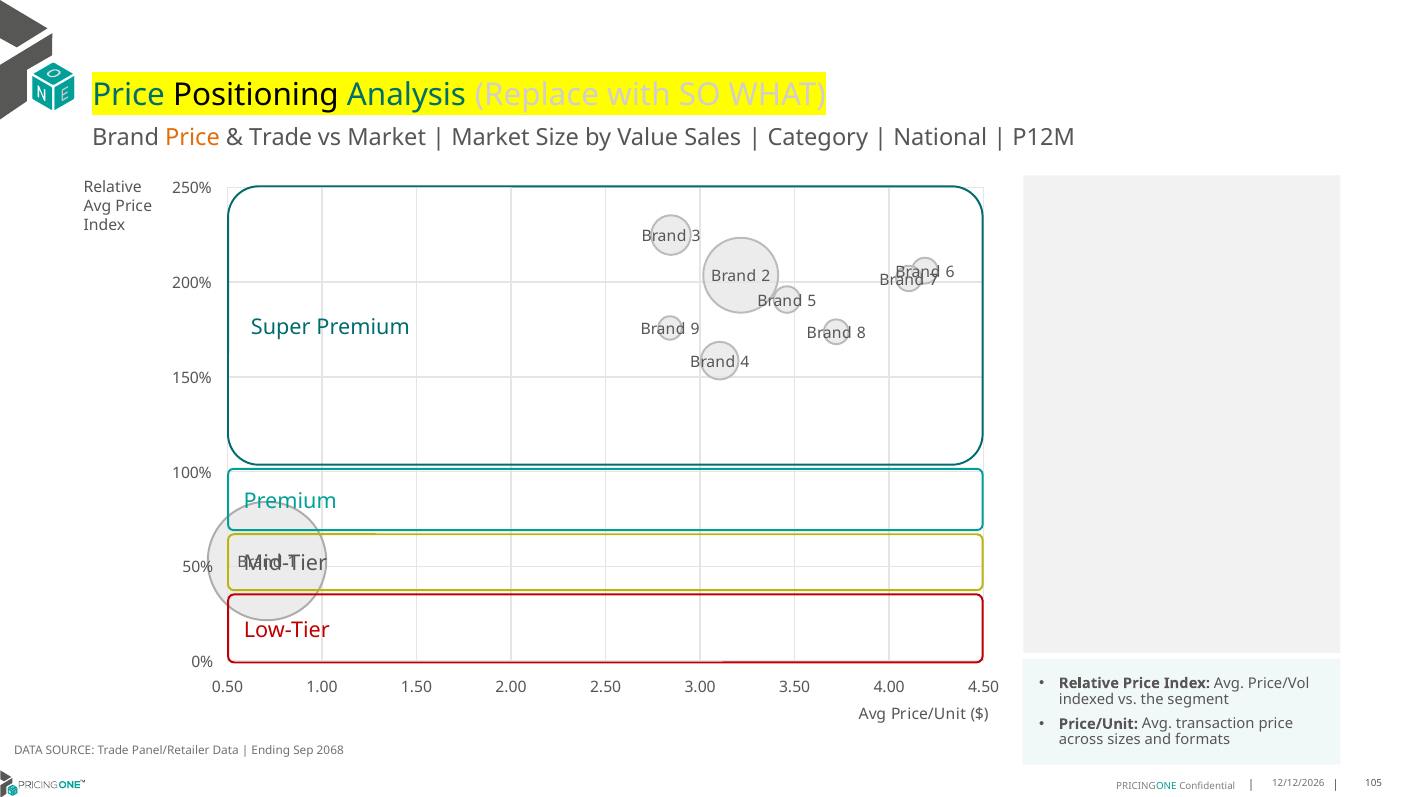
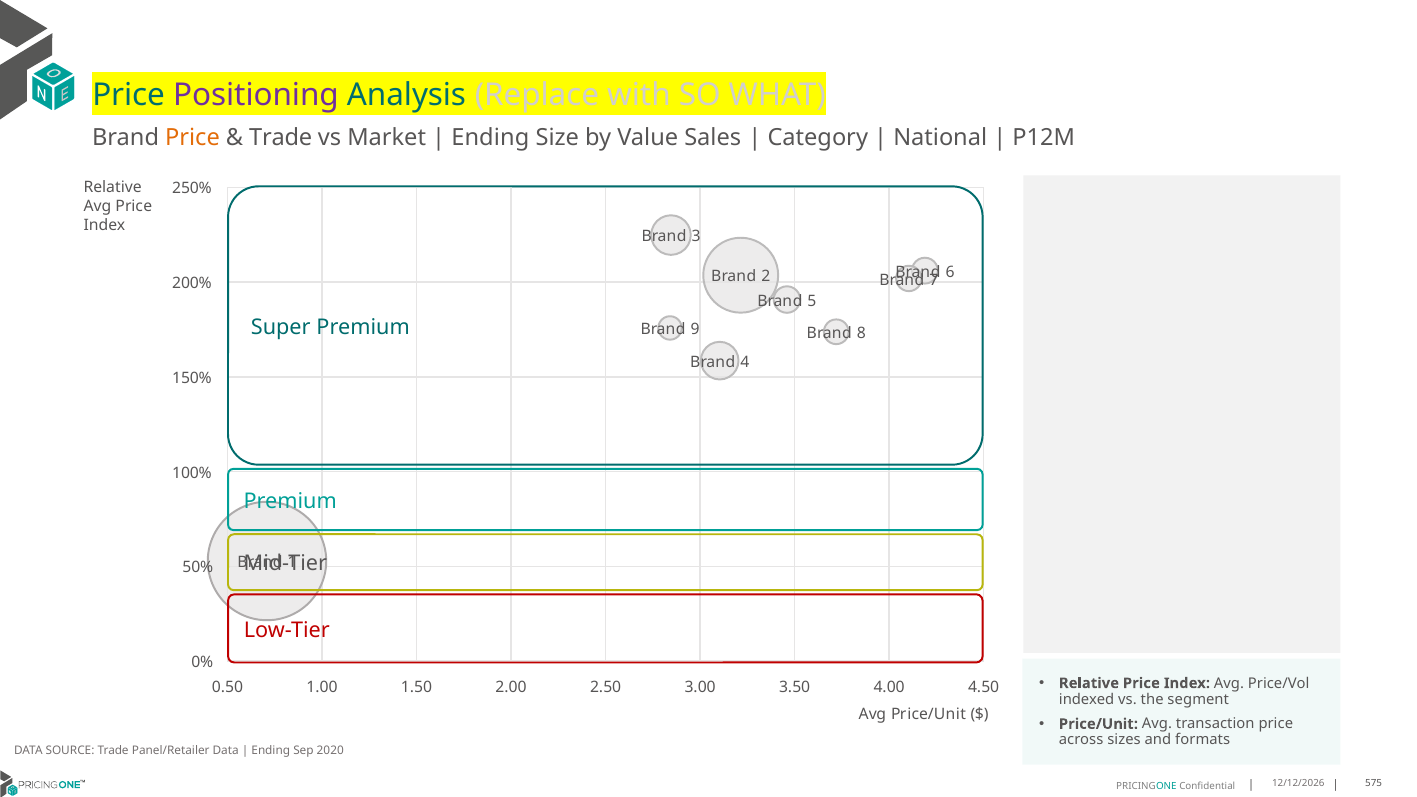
Positioning colour: black -> purple
Market at (490, 138): Market -> Ending
2068: 2068 -> 2020
105: 105 -> 575
